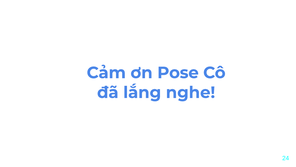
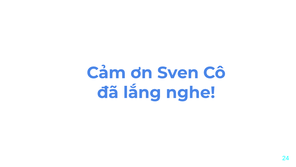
Pose: Pose -> Sven
